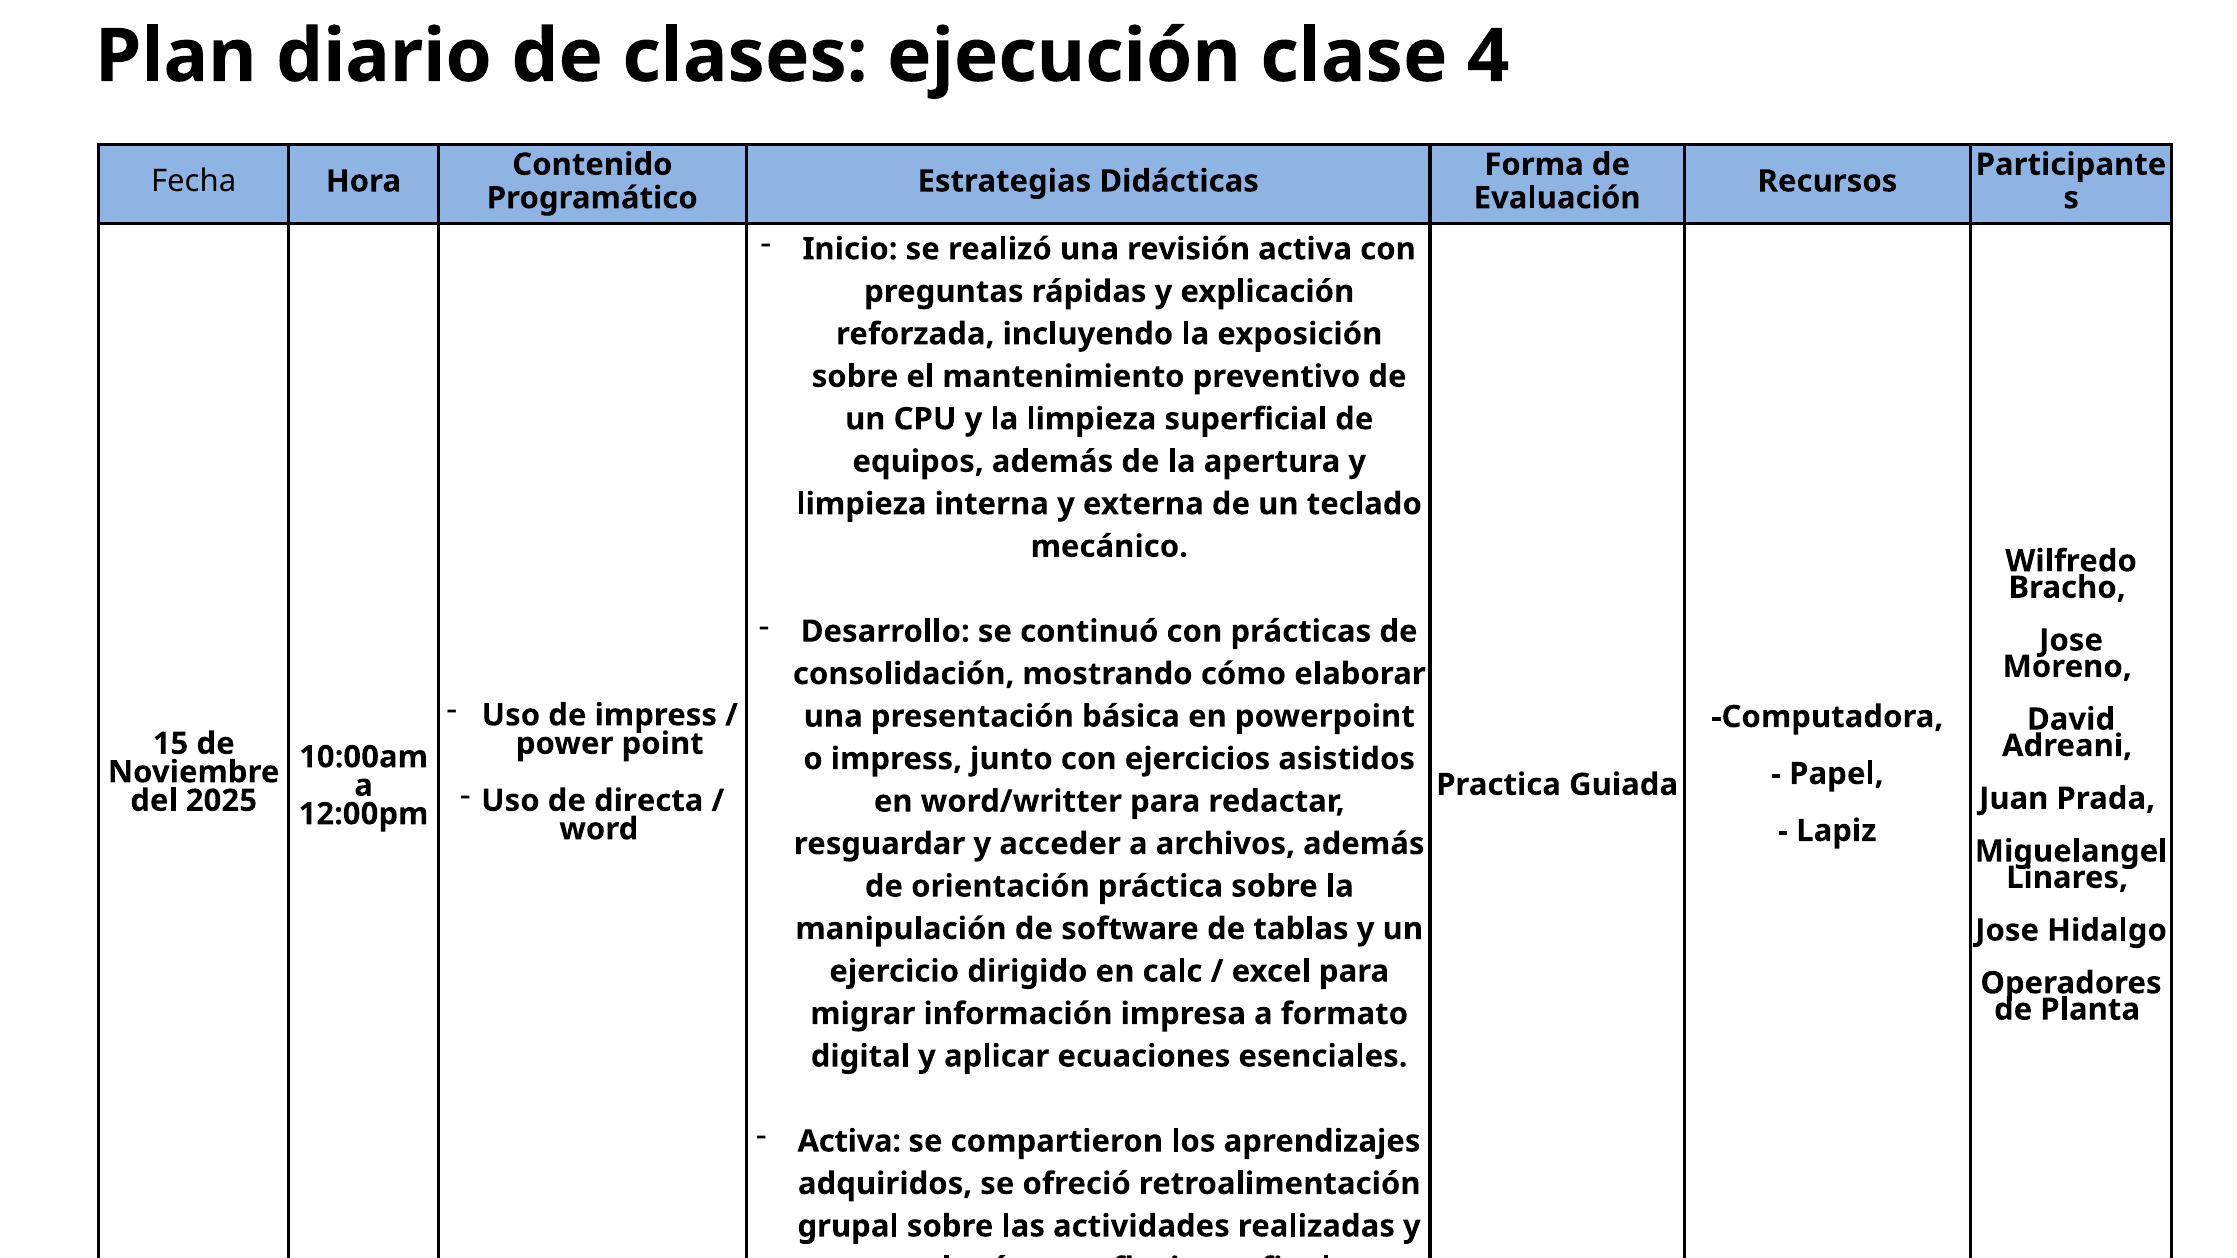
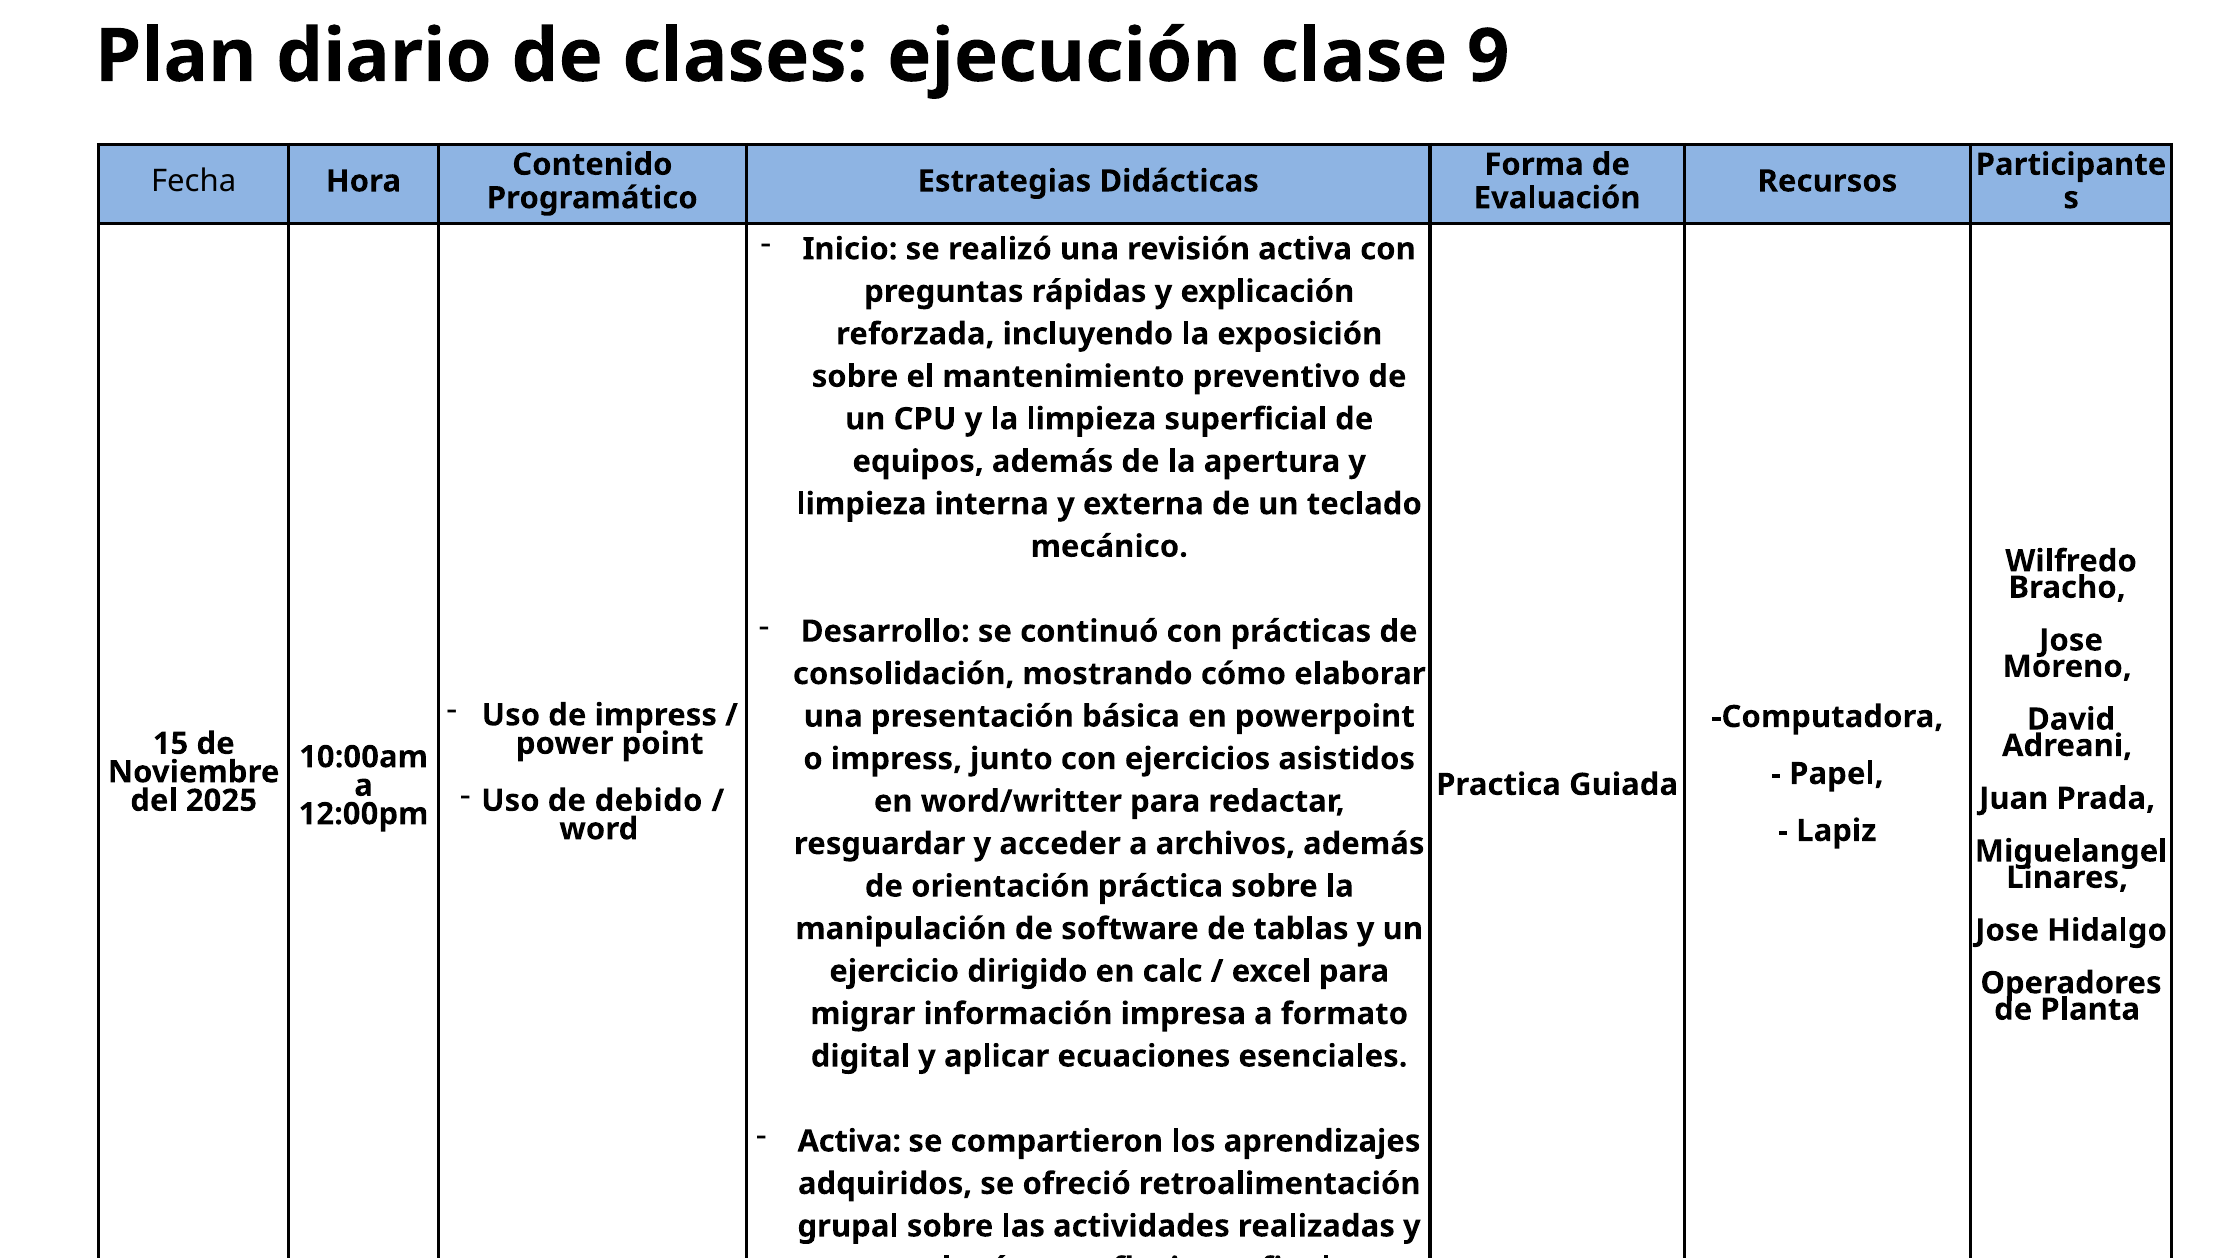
4: 4 -> 9
directa: directa -> debido
